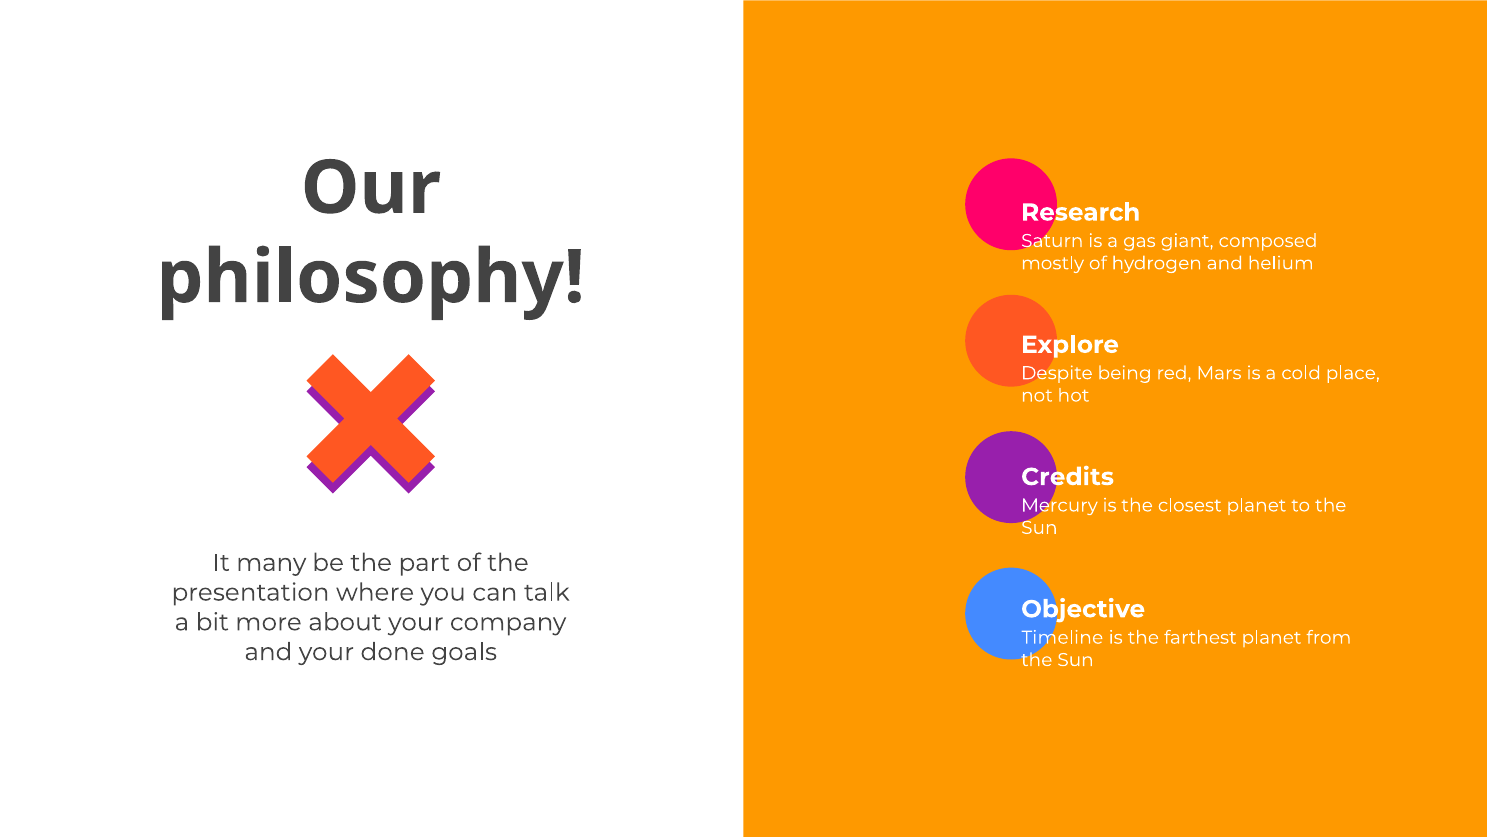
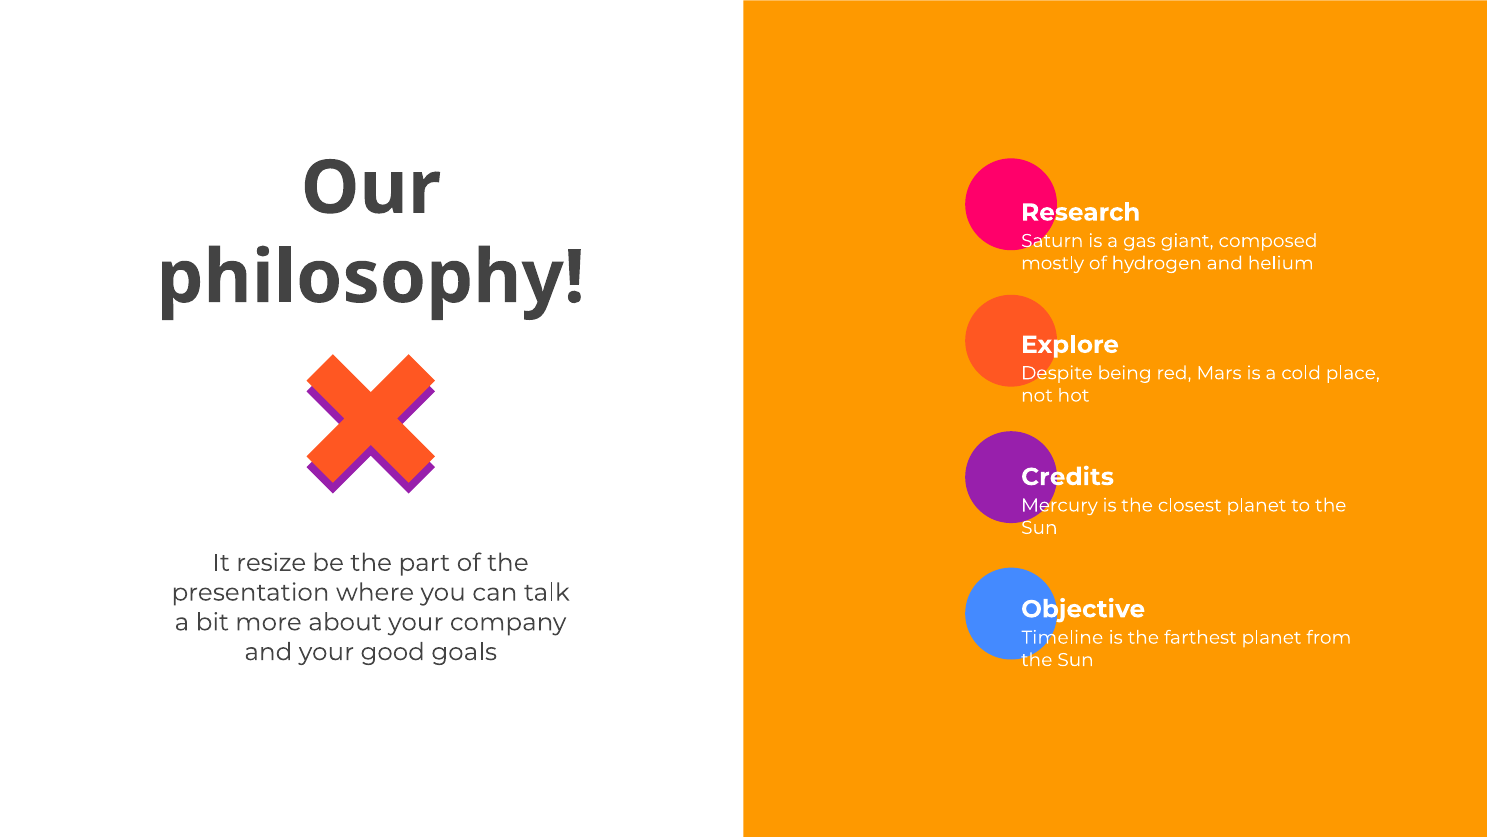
many: many -> resize
done: done -> good
